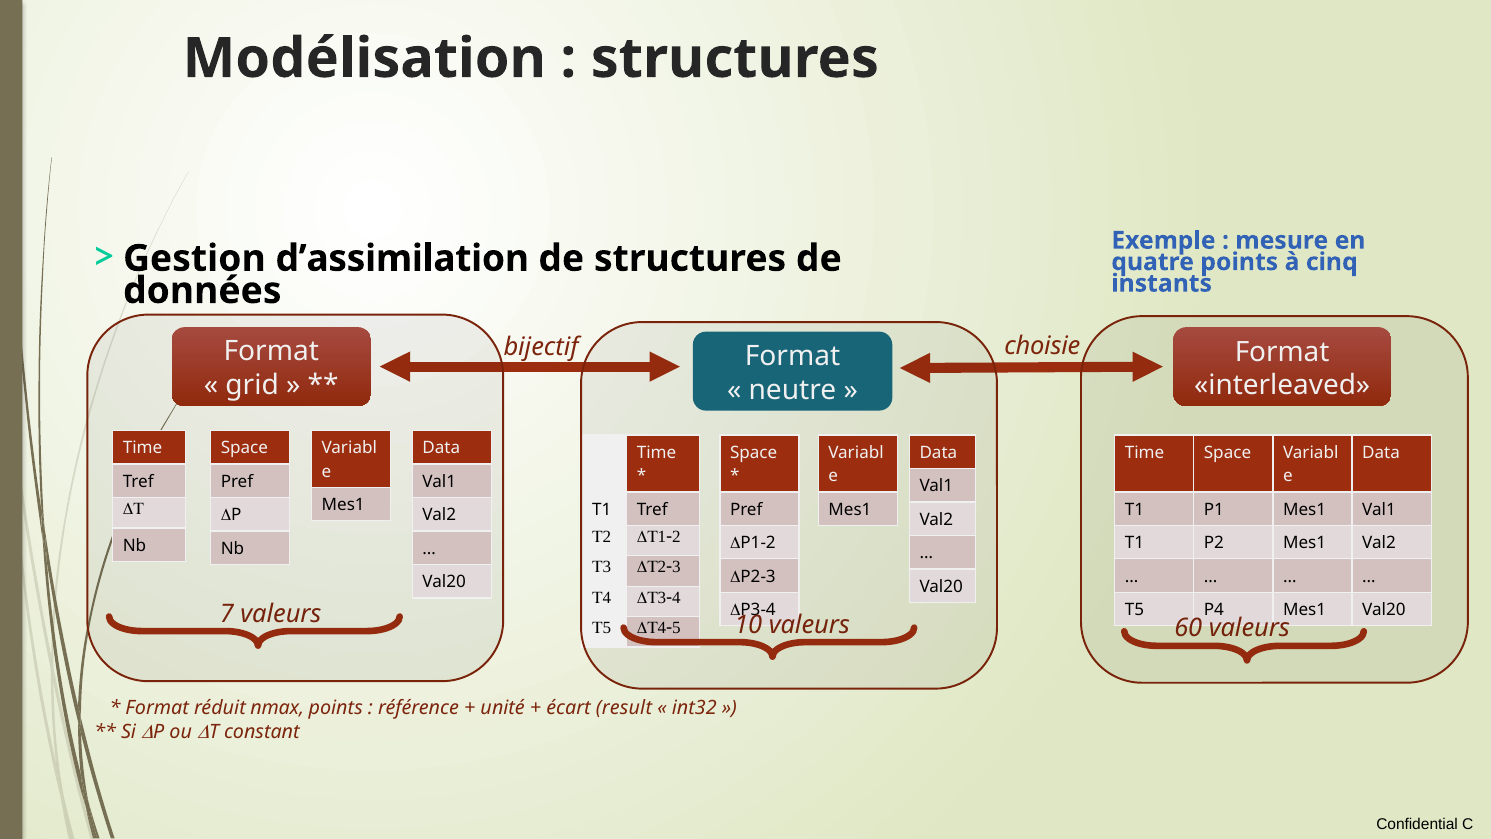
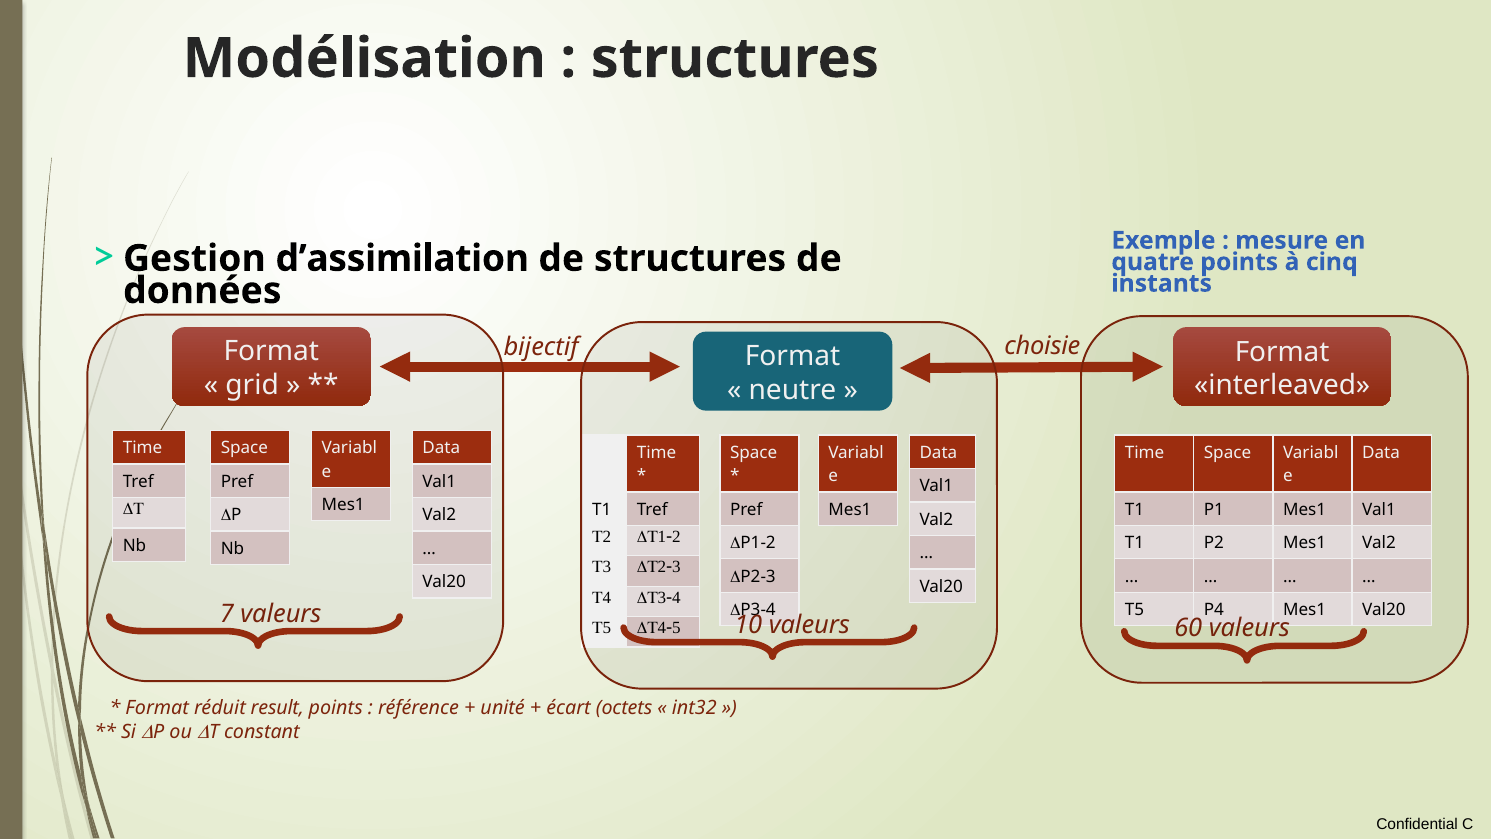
nmax: nmax -> result
result: result -> octets
